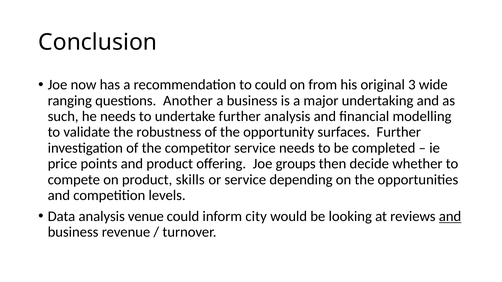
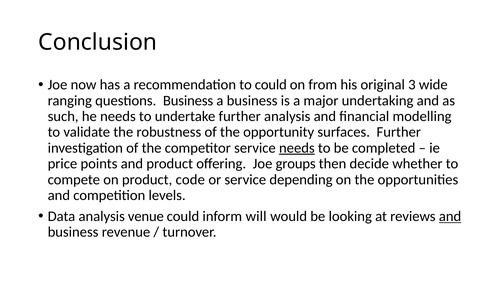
questions Another: Another -> Business
needs at (297, 148) underline: none -> present
skills: skills -> code
city: city -> will
